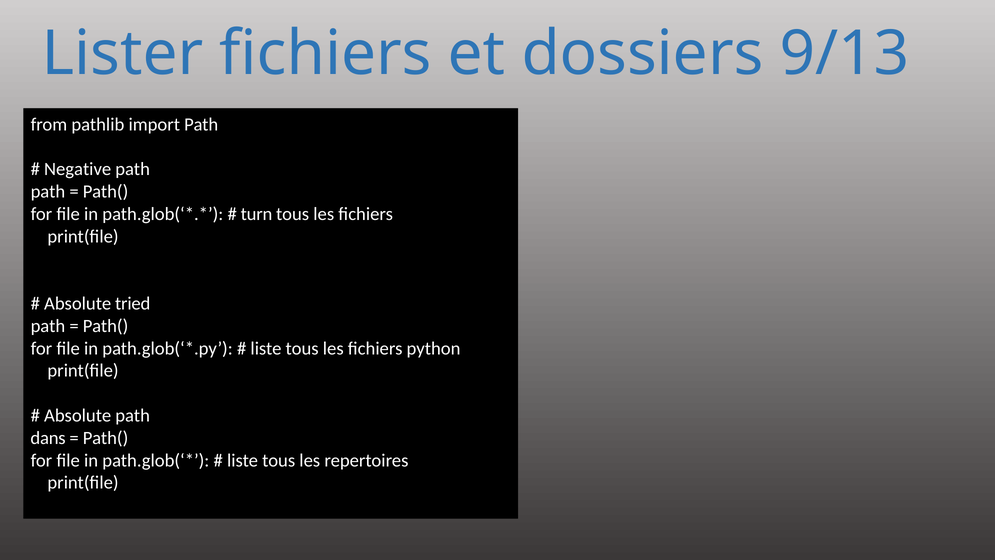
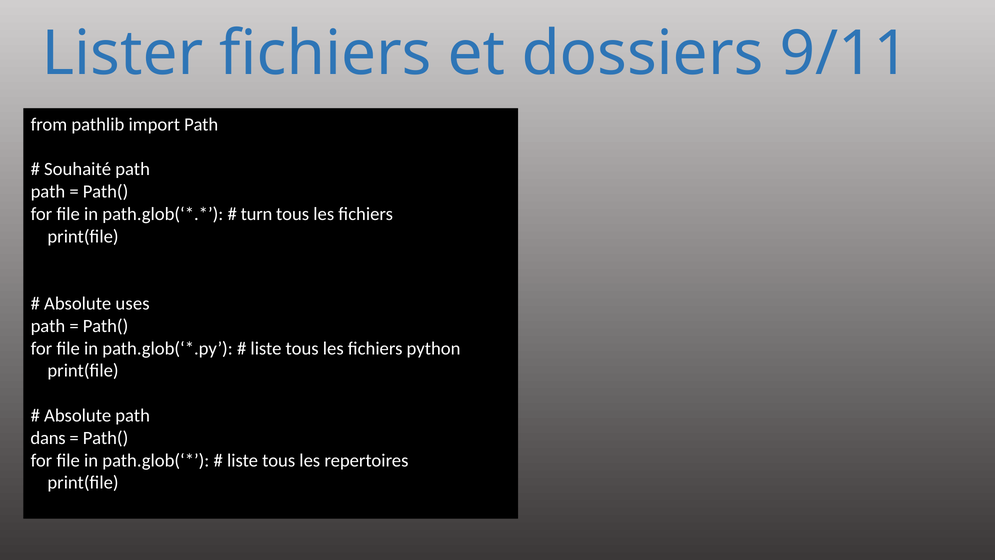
9/13: 9/13 -> 9/11
Negative: Negative -> Souhaité
tried: tried -> uses
